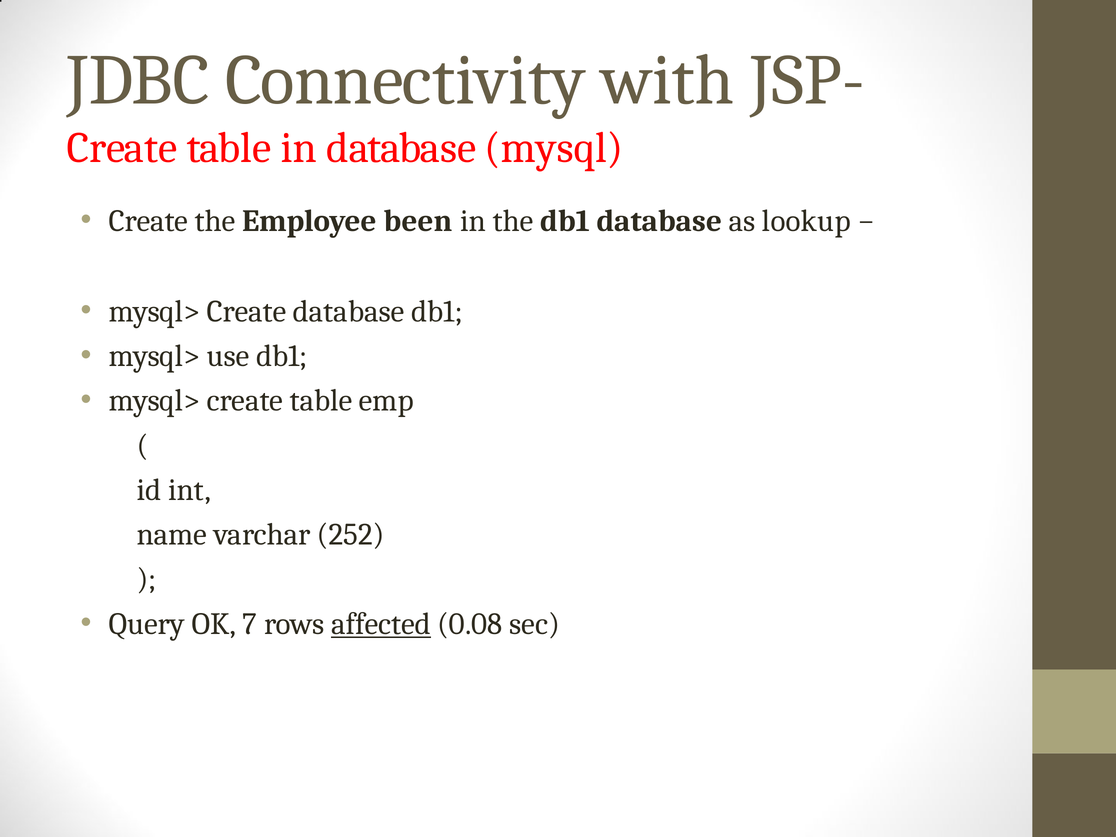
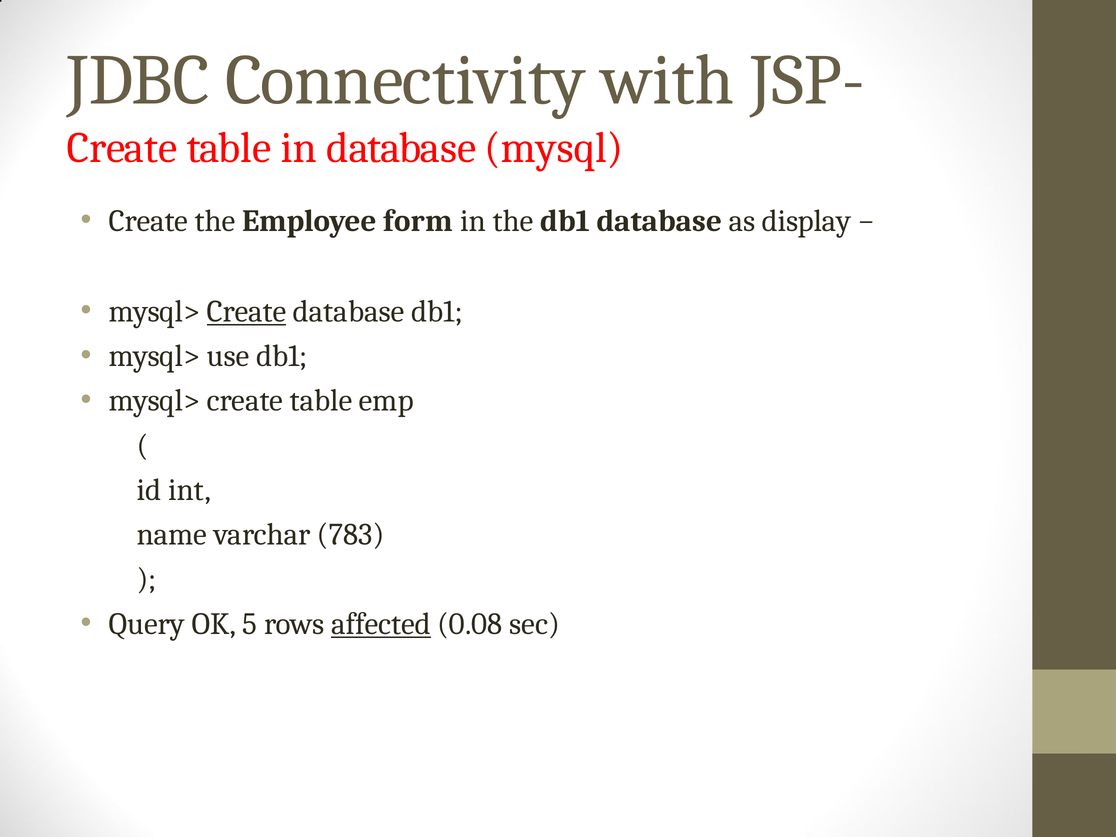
been: been -> form
lookup: lookup -> display
Create at (247, 311) underline: none -> present
252: 252 -> 783
7: 7 -> 5
